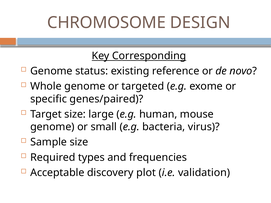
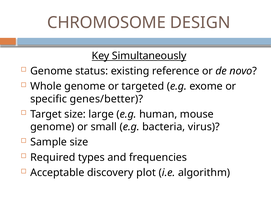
Corresponding: Corresponding -> Simultaneously
genes/paired: genes/paired -> genes/better
validation: validation -> algorithm
